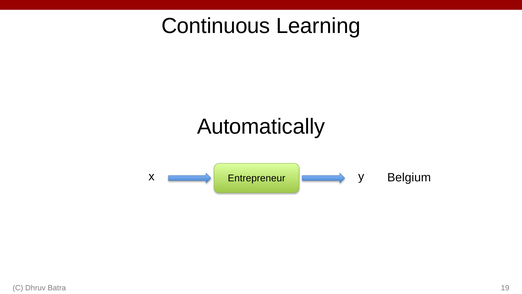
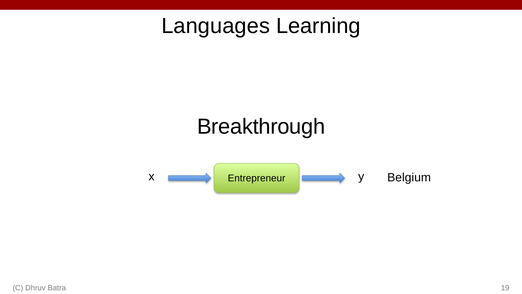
Continuous: Continuous -> Languages
Automatically: Automatically -> Breakthrough
